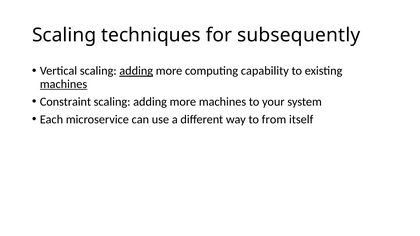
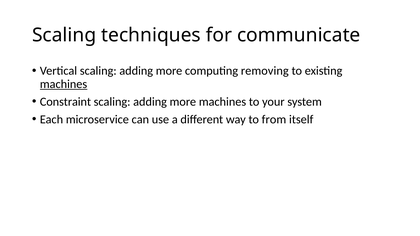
subsequently: subsequently -> communicate
adding at (136, 71) underline: present -> none
capability: capability -> removing
